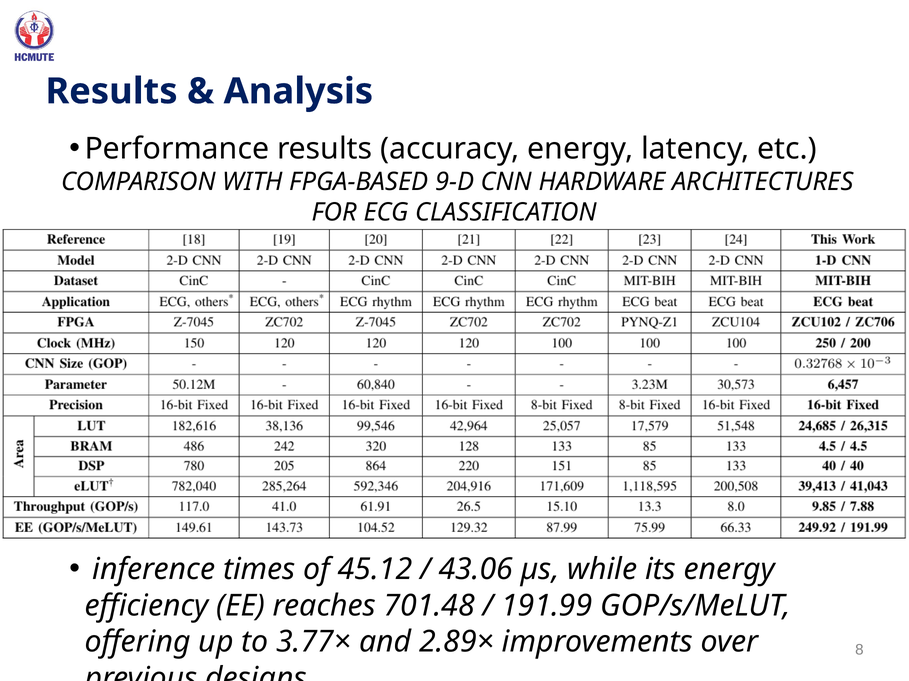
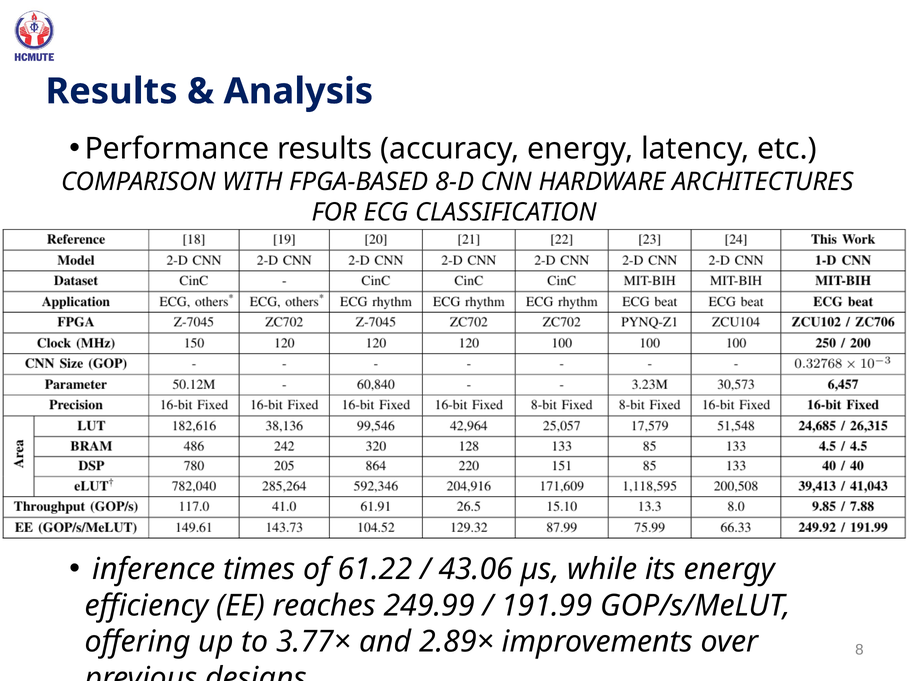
9-D: 9-D -> 8-D
45.12: 45.12 -> 61.22
701.48: 701.48 -> 249.99
